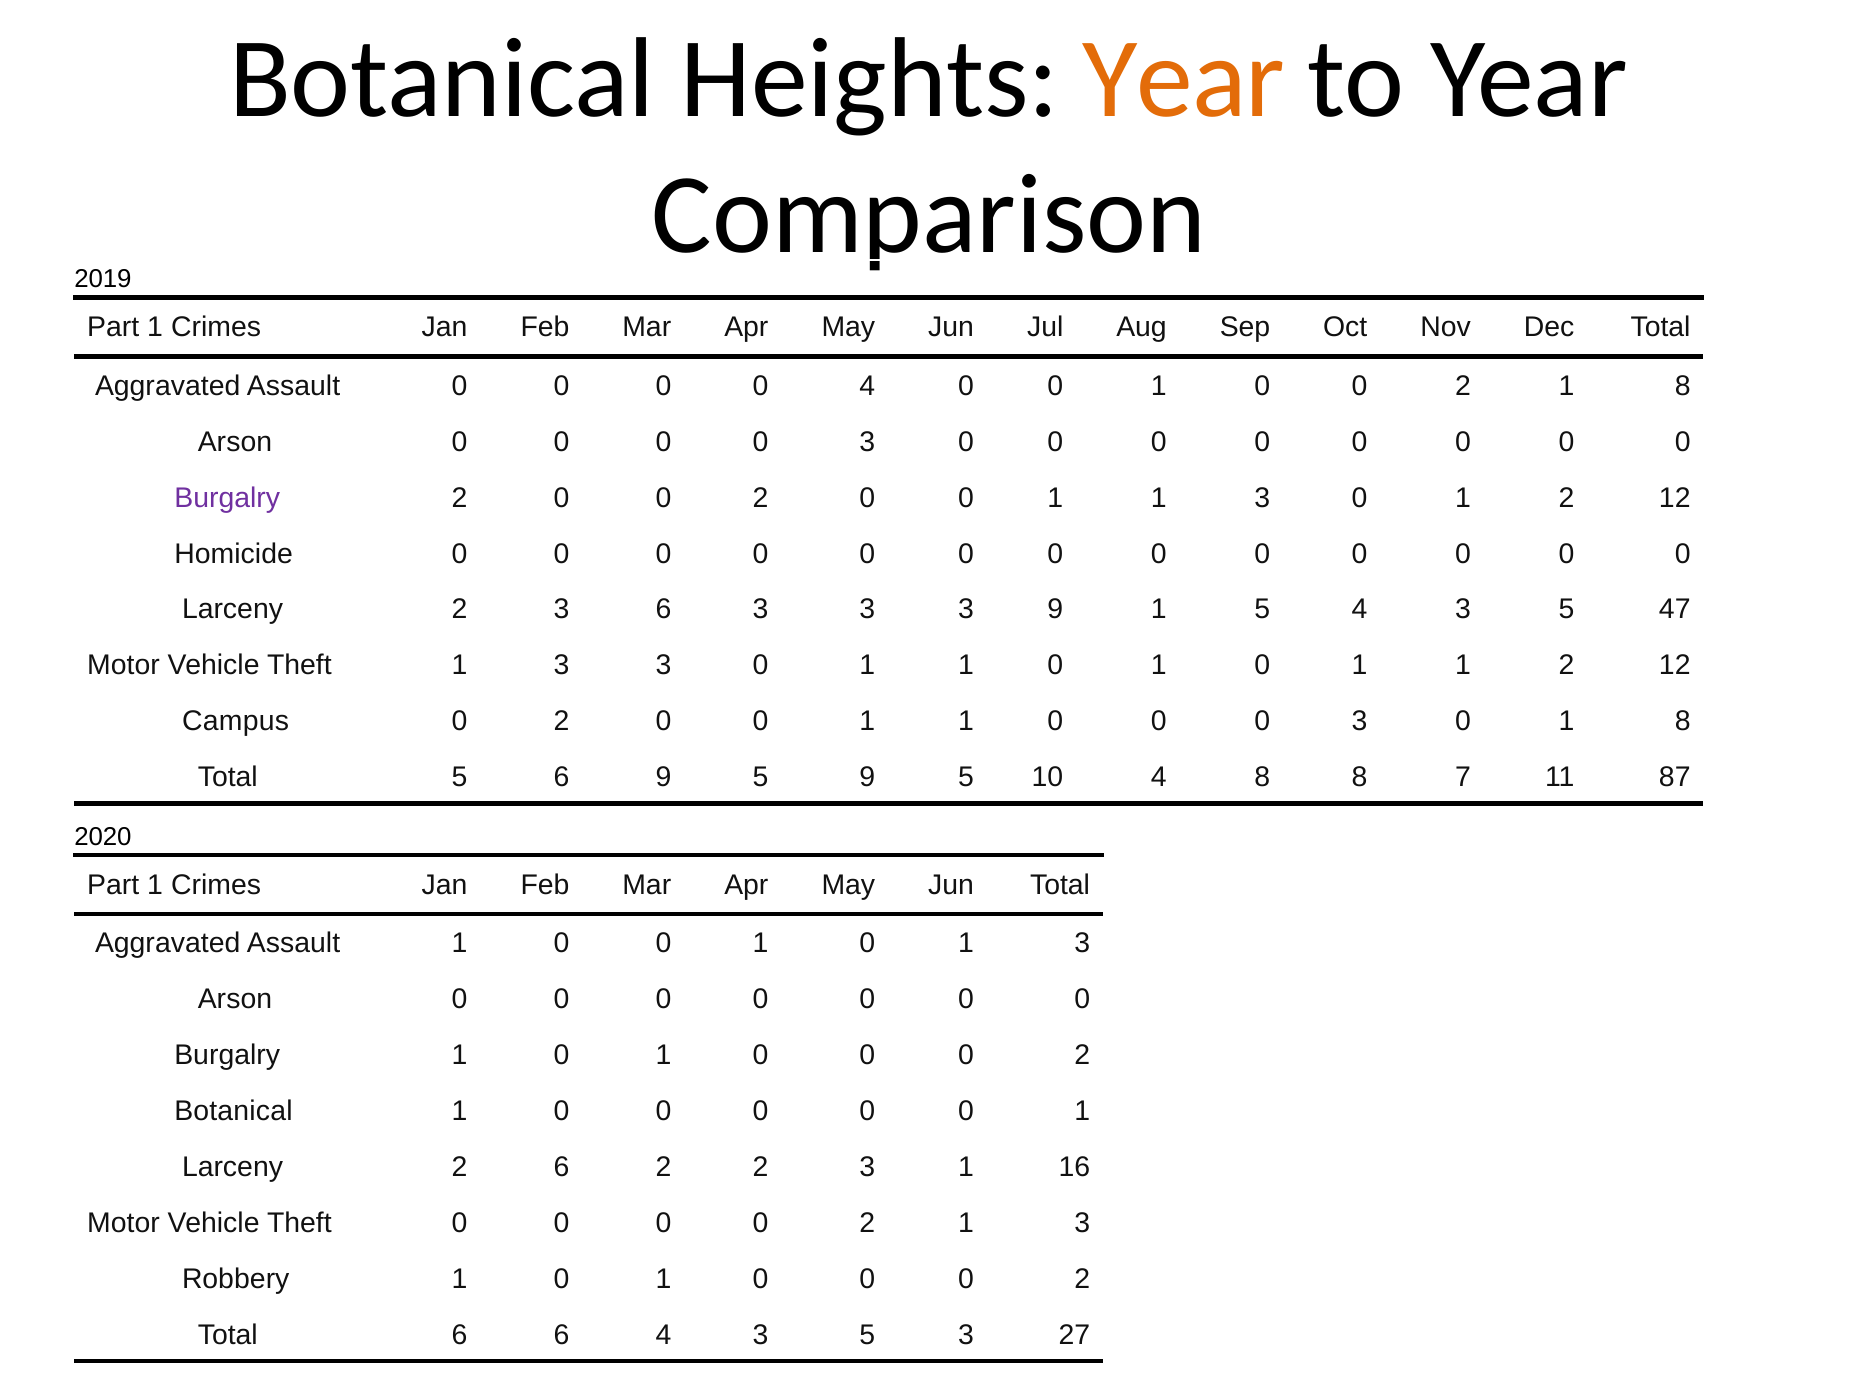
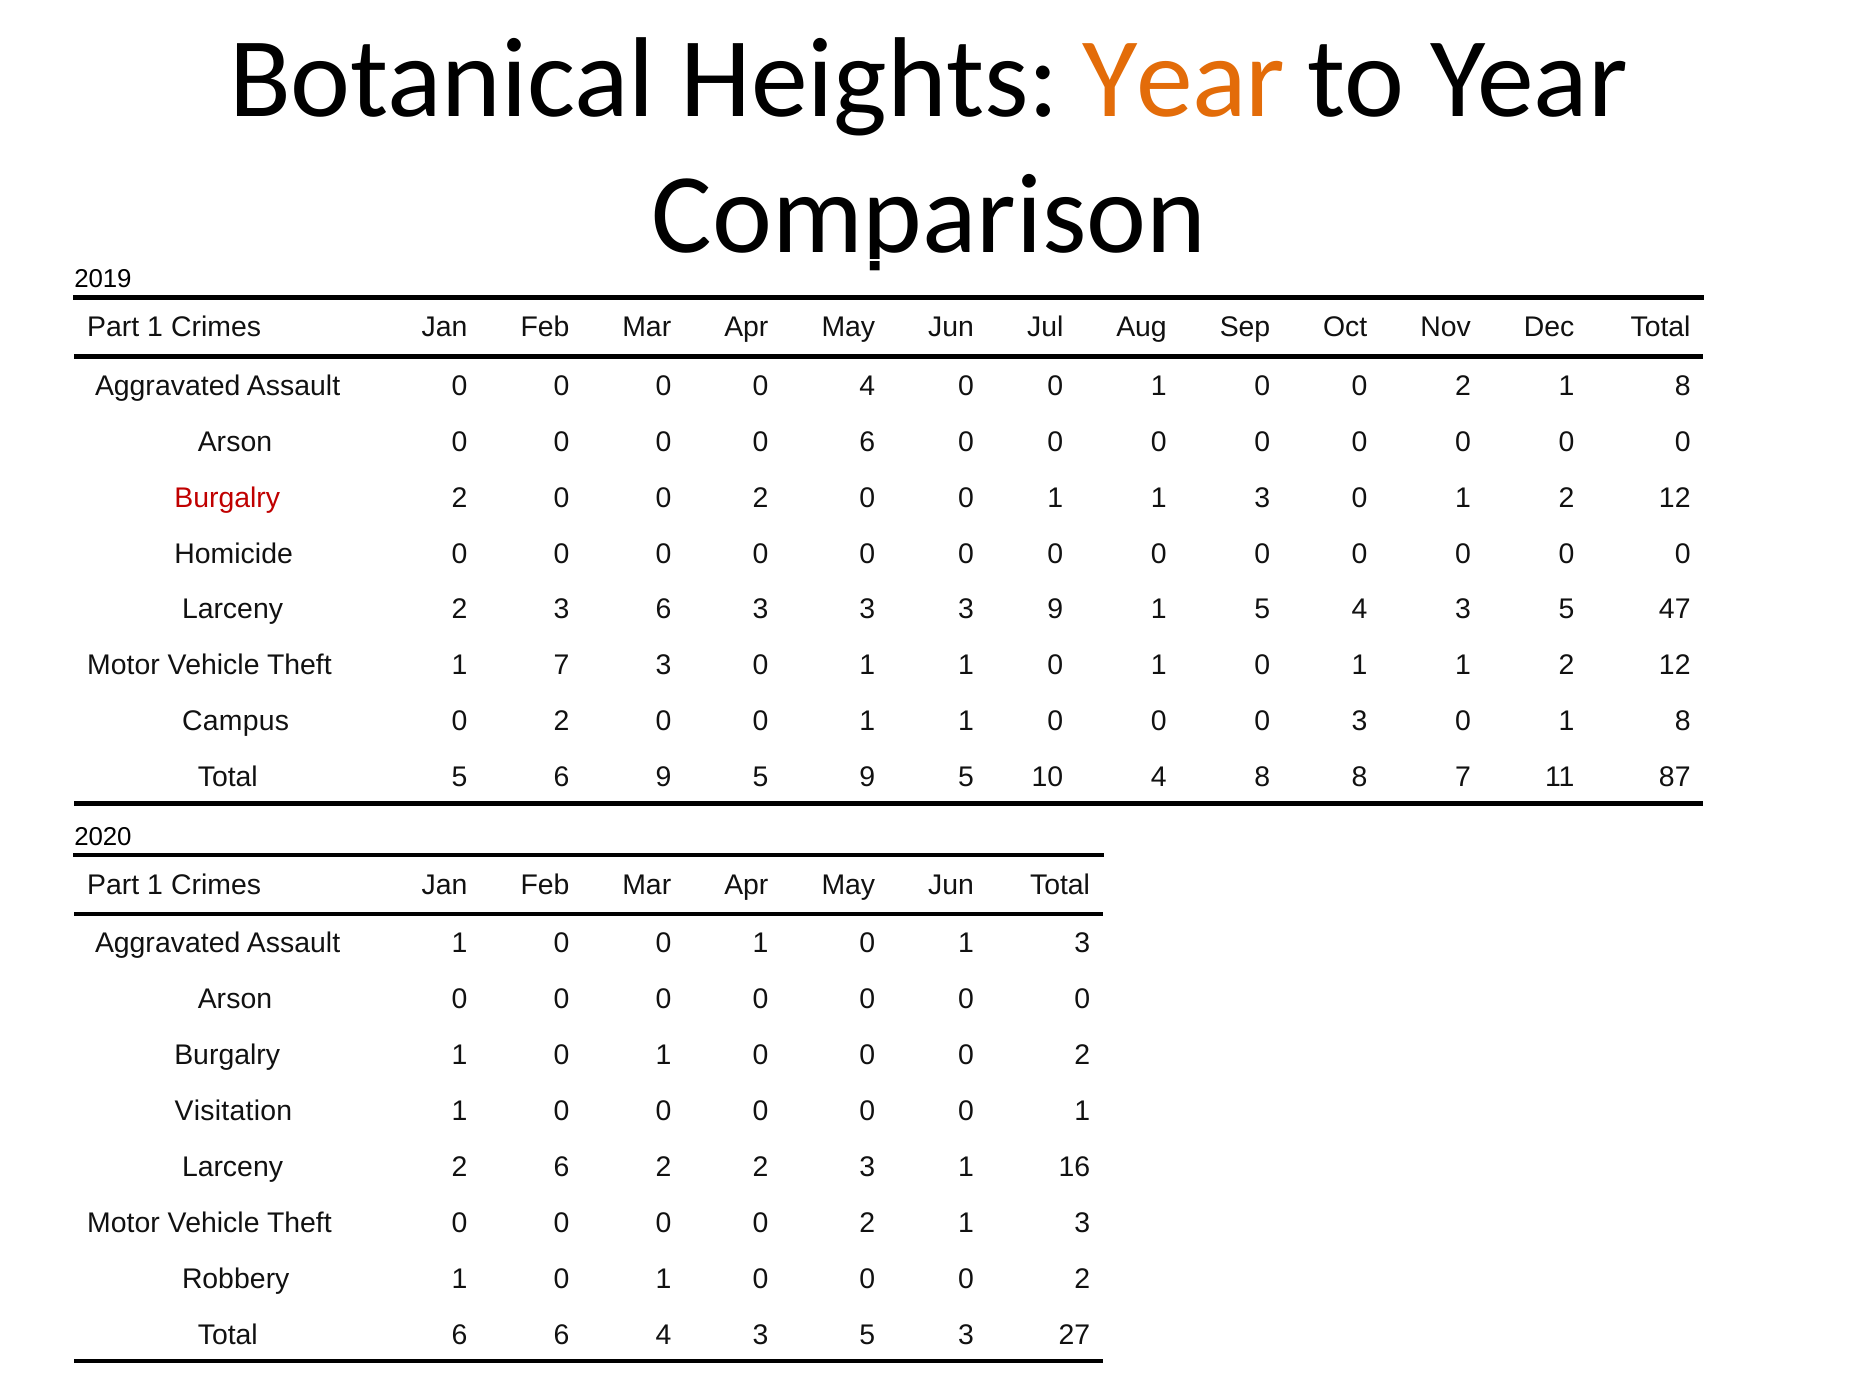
3 at (867, 442): 3 -> 6
Burgalry at (227, 498) colour: purple -> red
Theft 1 3: 3 -> 7
Botanical at (233, 1111): Botanical -> Visitation
